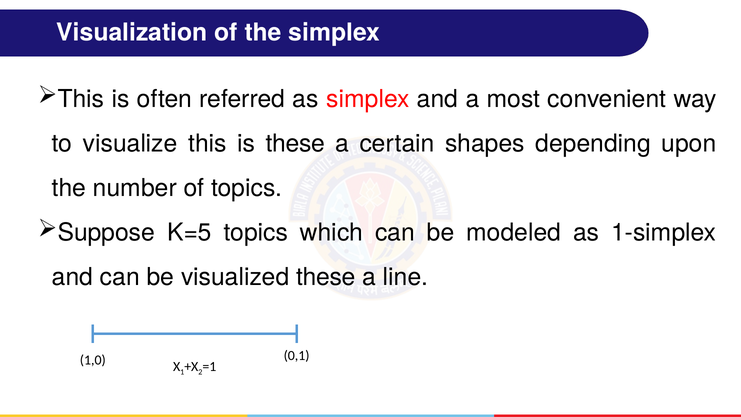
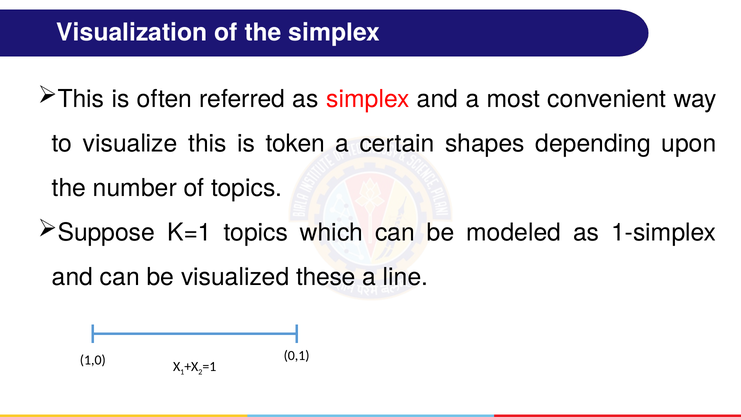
is these: these -> token
K=5: K=5 -> K=1
